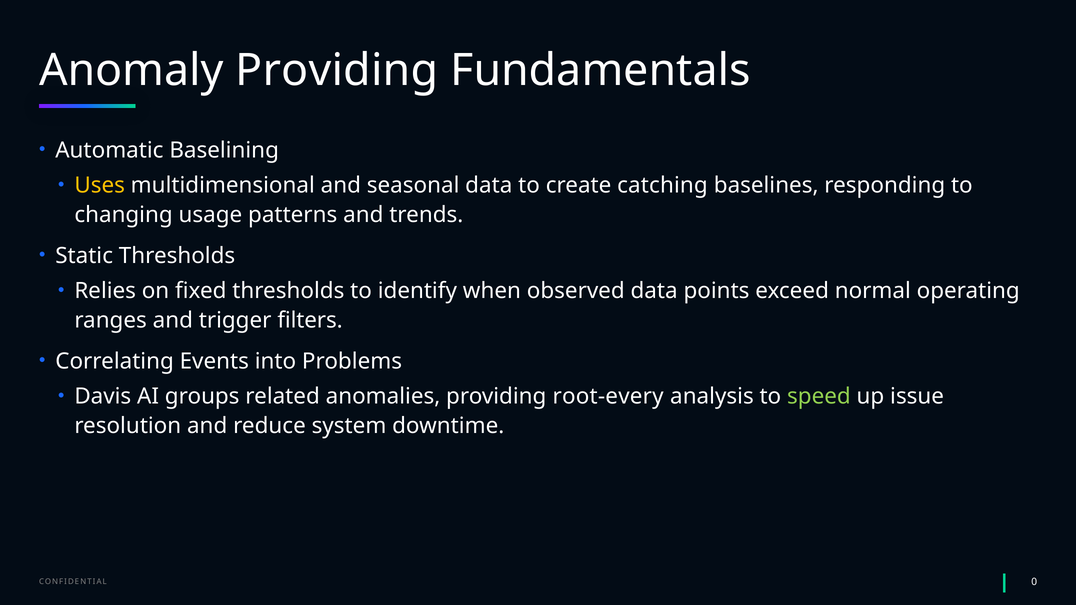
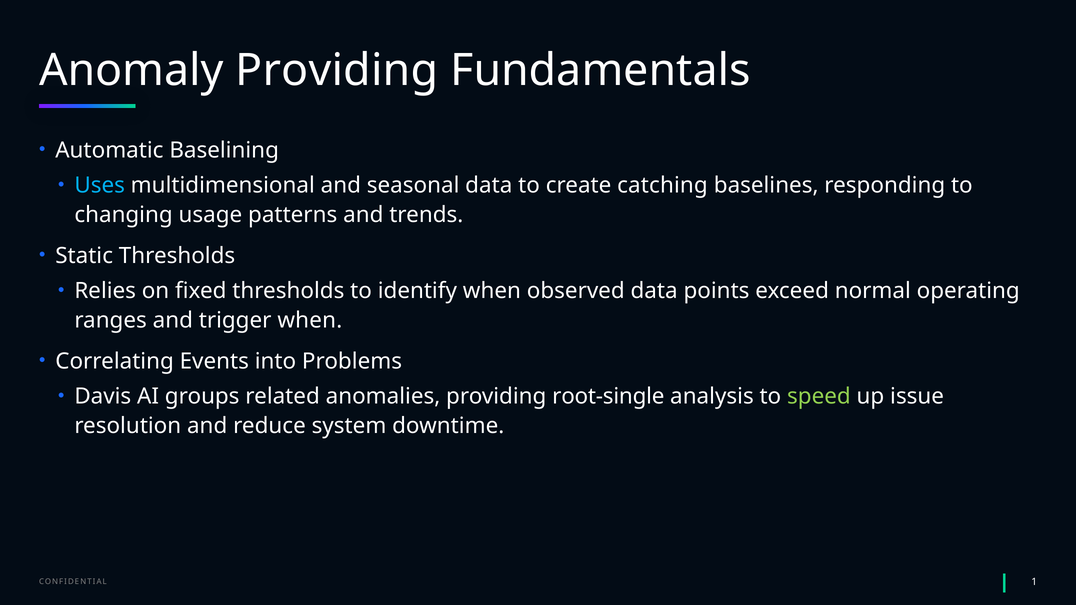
Uses colour: yellow -> light blue
trigger filters: filters -> when
root-every: root-every -> root-single
0: 0 -> 1
